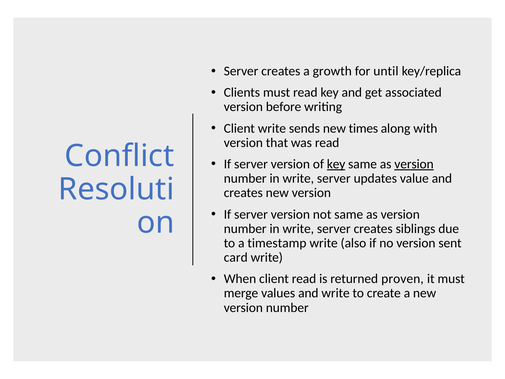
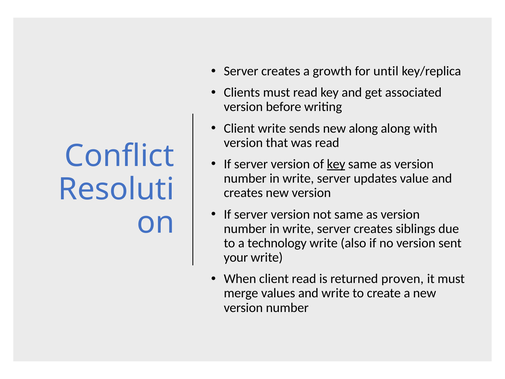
new times: times -> along
version at (414, 164) underline: present -> none
timestamp: timestamp -> technology
card: card -> your
